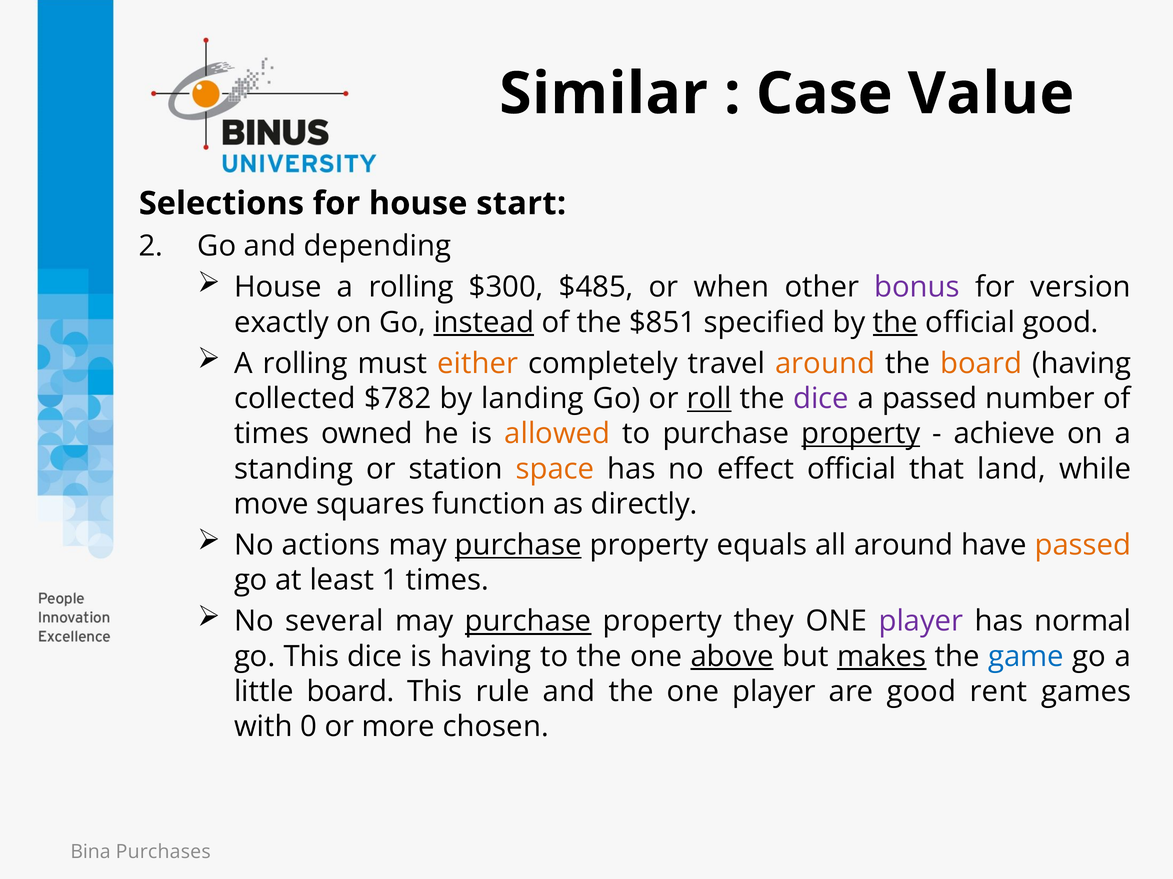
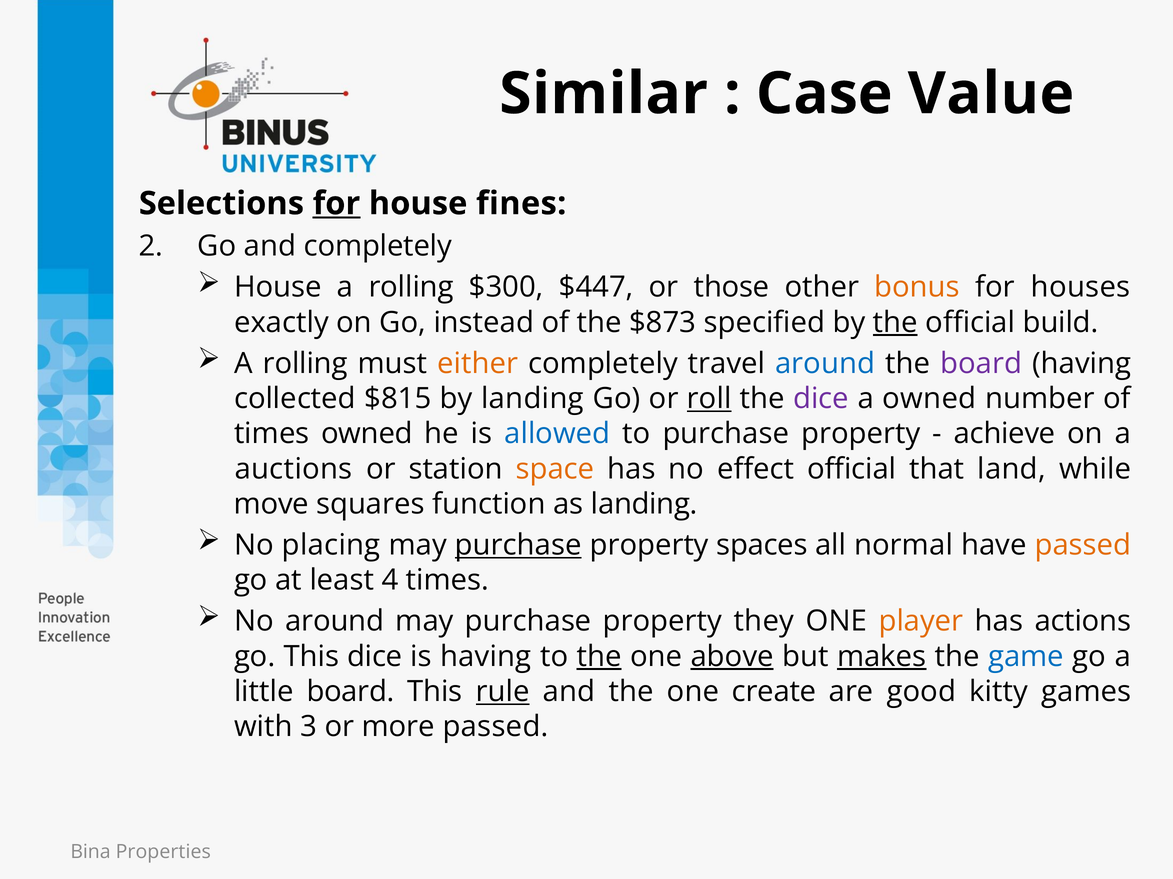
for at (336, 204) underline: none -> present
start: start -> fines
and depending: depending -> completely
$485: $485 -> $447
when: when -> those
bonus colour: purple -> orange
version: version -> houses
instead underline: present -> none
$851: $851 -> $873
official good: good -> build
around at (825, 364) colour: orange -> blue
board at (981, 364) colour: orange -> purple
$782: $782 -> $815
a passed: passed -> owned
allowed colour: orange -> blue
property at (861, 434) underline: present -> none
standing: standing -> auctions
as directly: directly -> landing
actions: actions -> placing
equals: equals -> spaces
all around: around -> normal
1: 1 -> 4
No several: several -> around
purchase at (528, 622) underline: present -> none
player at (921, 622) colour: purple -> orange
normal: normal -> actions
the at (599, 657) underline: none -> present
rule underline: none -> present
the one player: player -> create
rent: rent -> kitty
0: 0 -> 3
more chosen: chosen -> passed
Purchases: Purchases -> Properties
